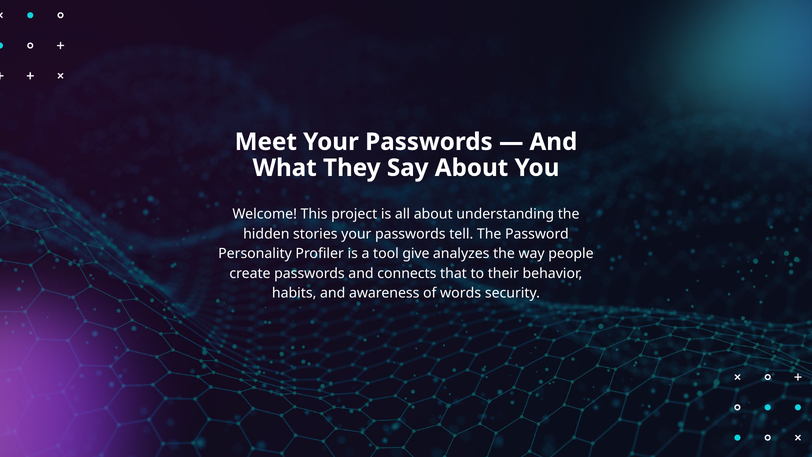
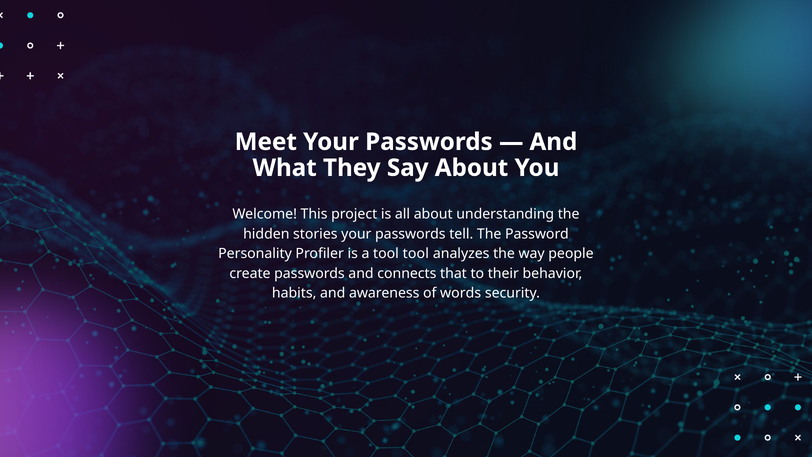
tool give: give -> tool
